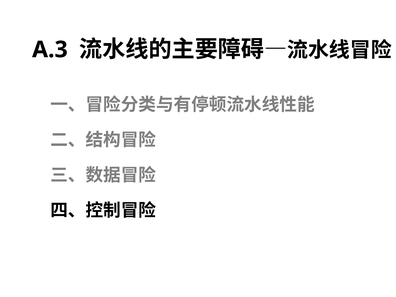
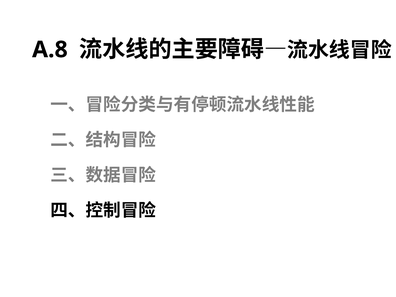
A.3: A.3 -> A.8
